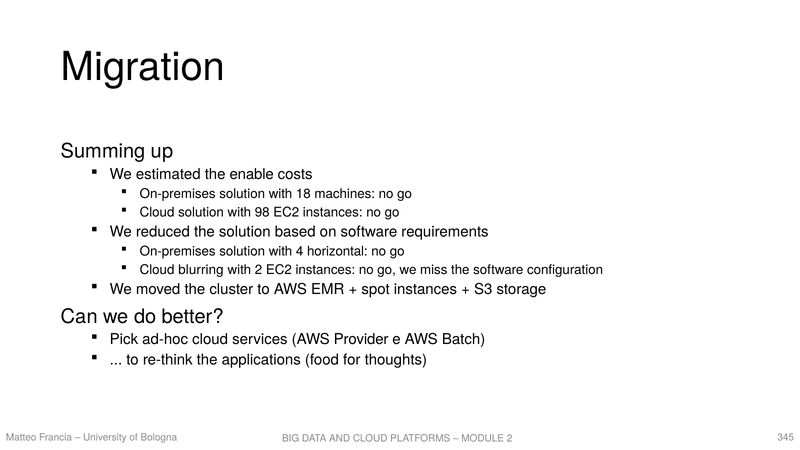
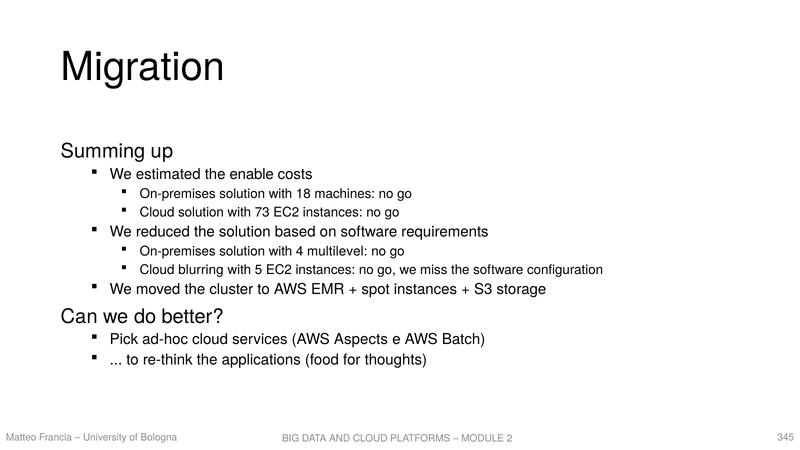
98: 98 -> 73
horizontal: horizontal -> multilevel
with 2: 2 -> 5
Provider: Provider -> Aspects
